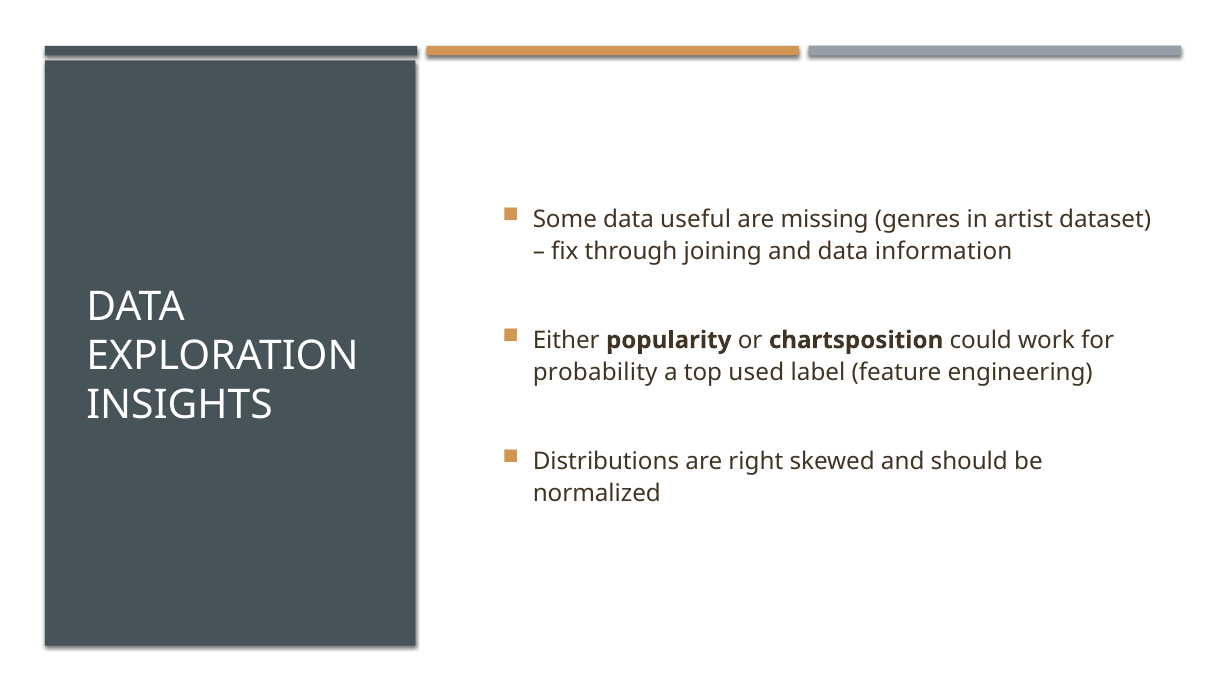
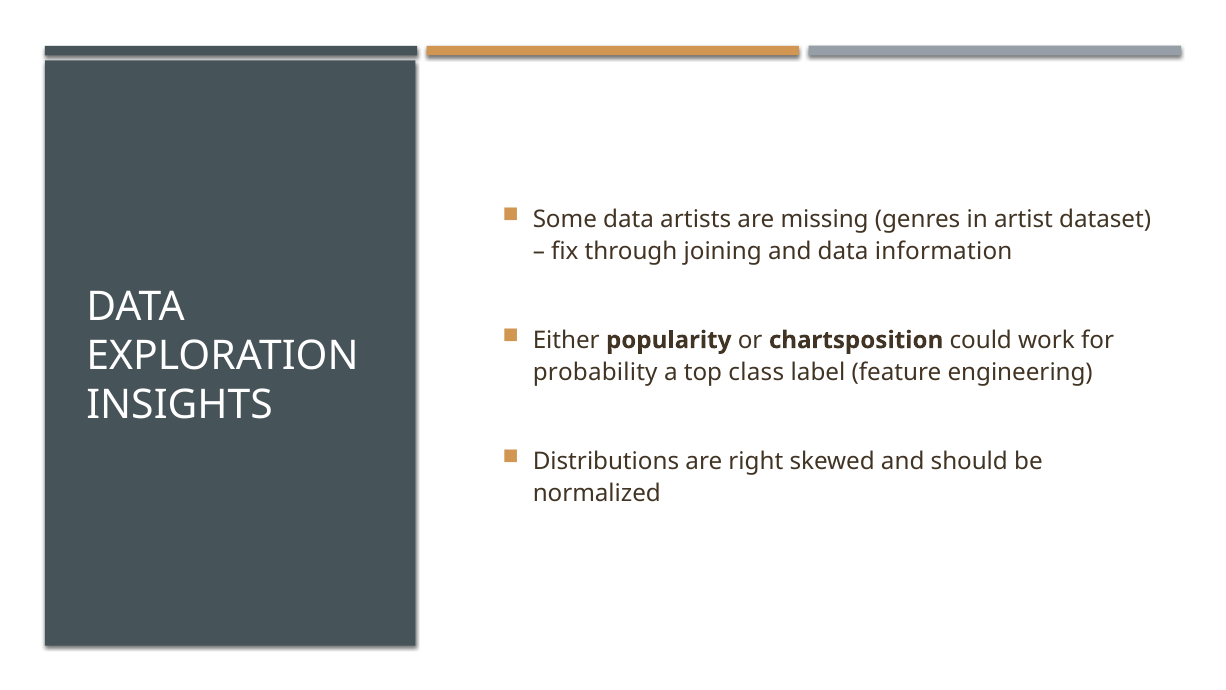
useful: useful -> artists
used: used -> class
